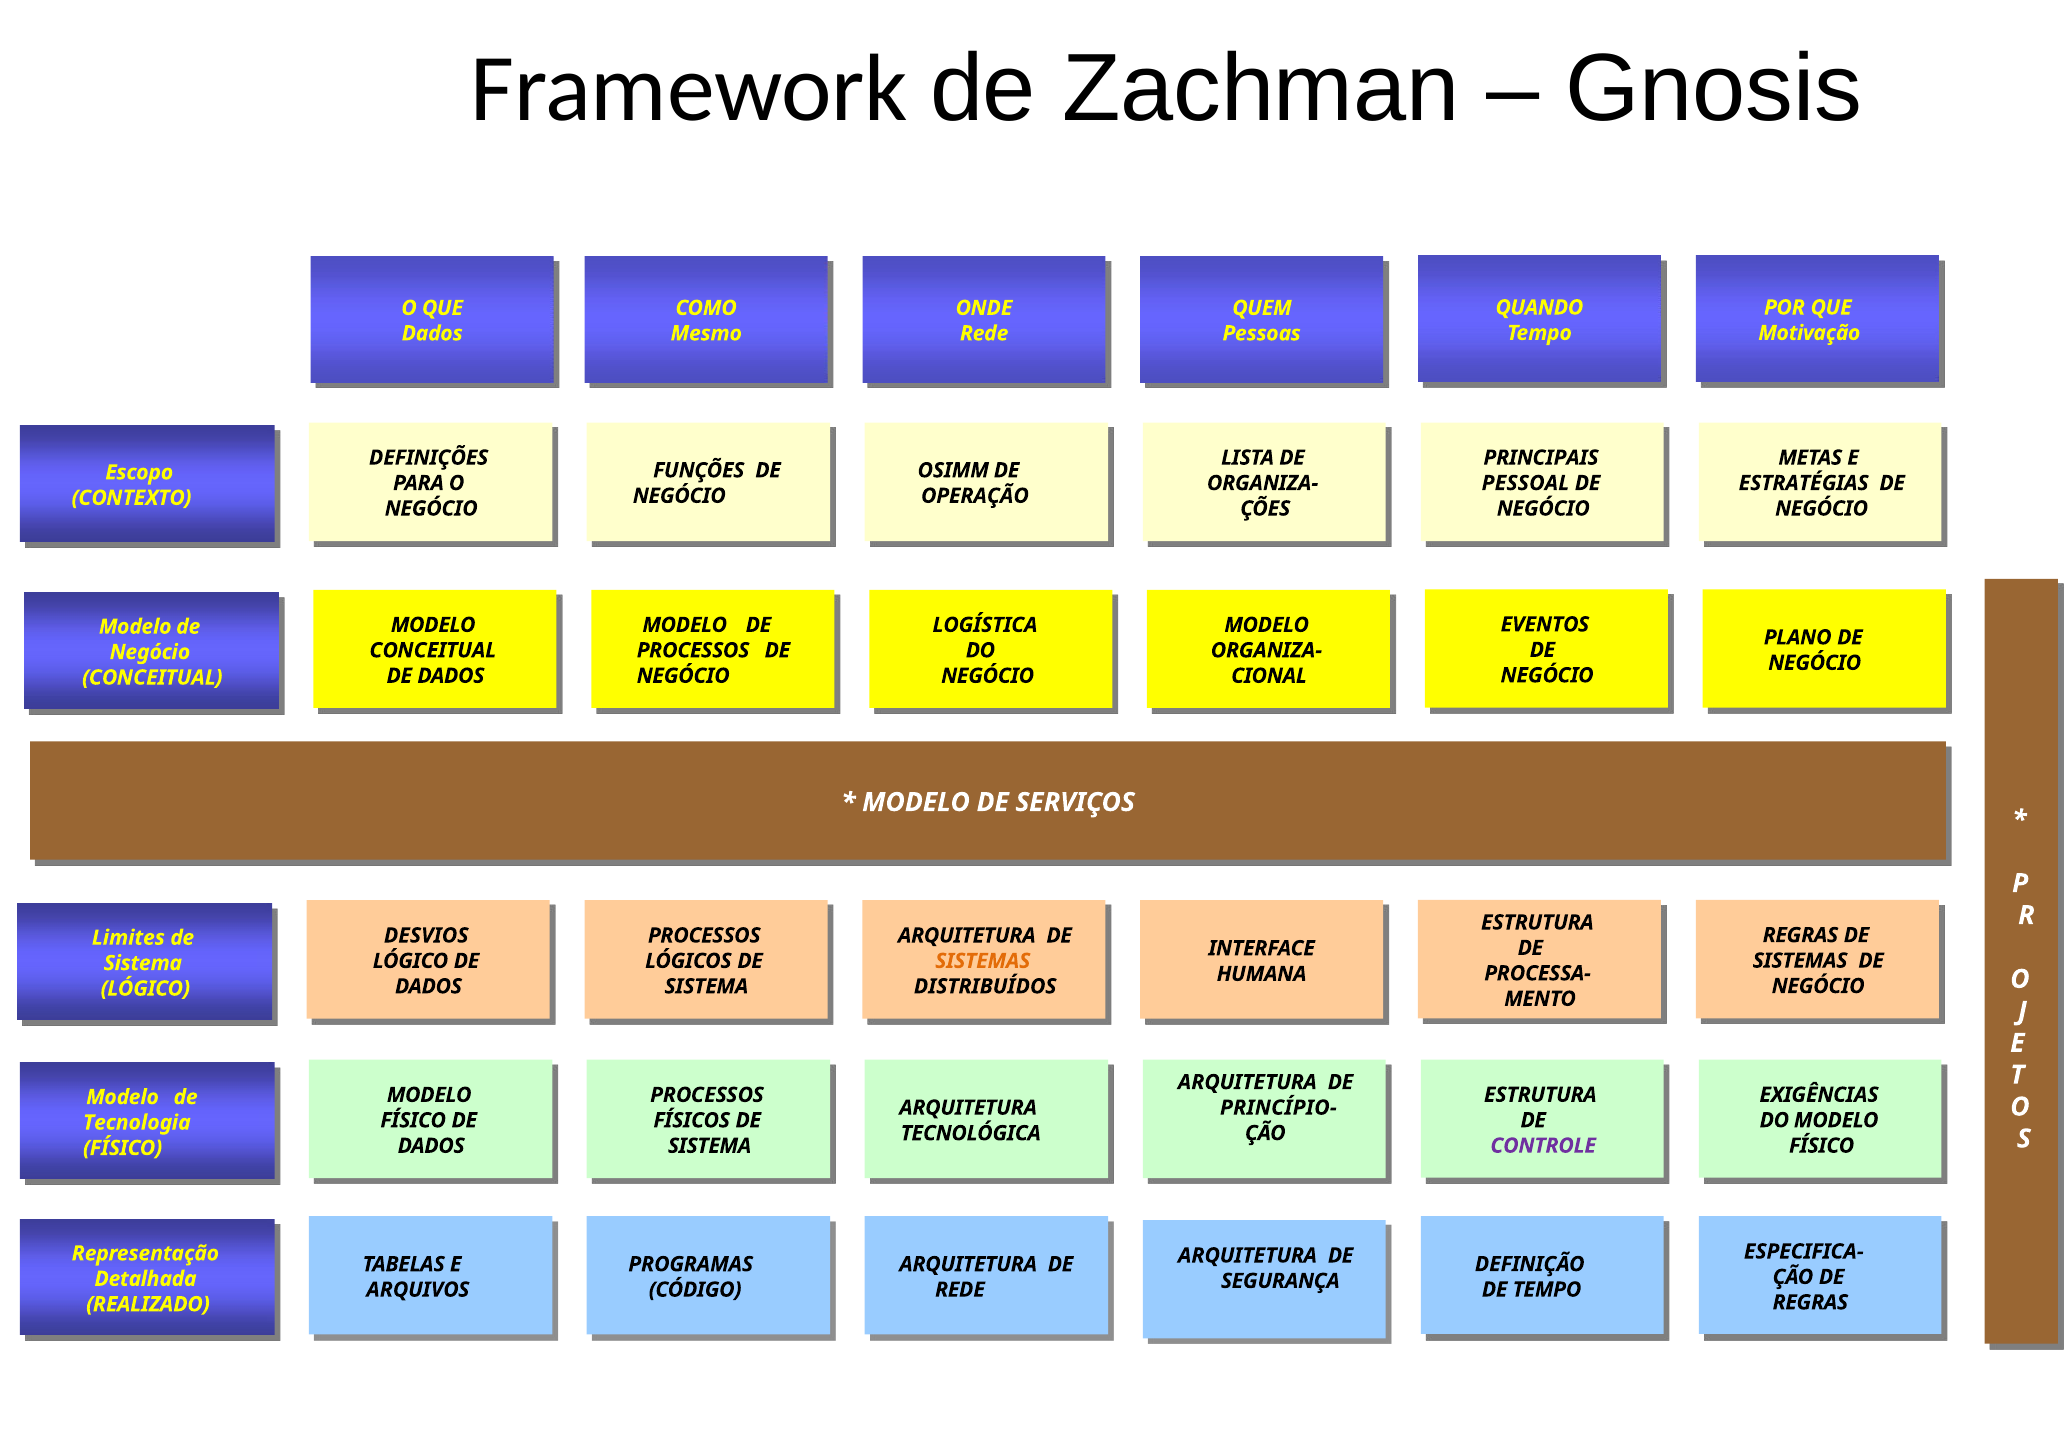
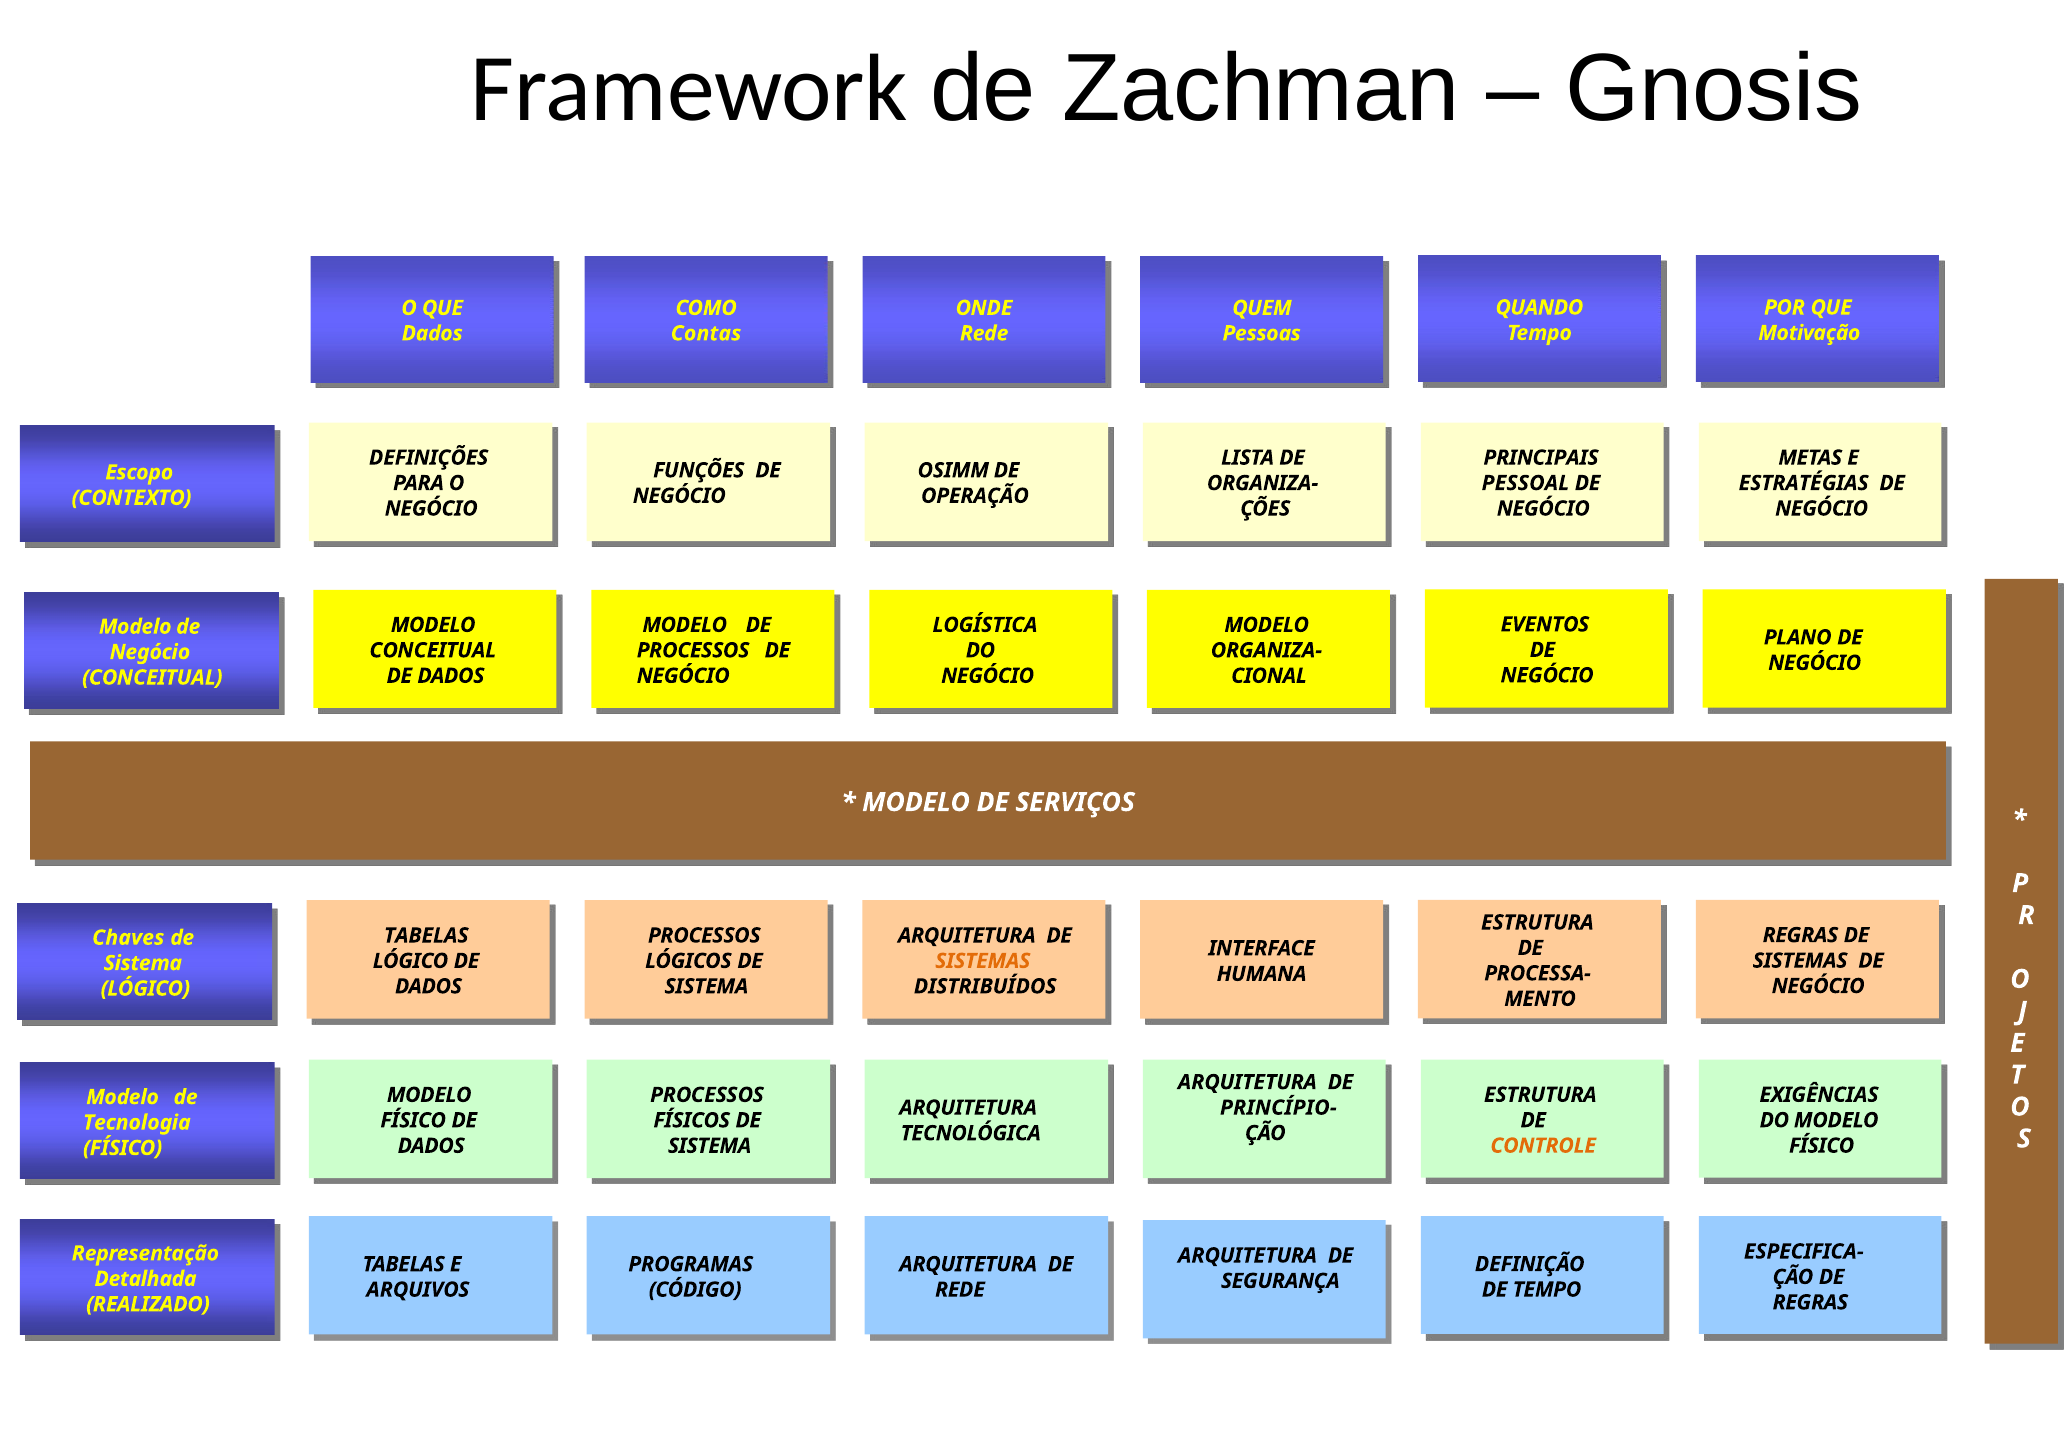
Mesmo: Mesmo -> Contas
DESVIOS at (426, 935): DESVIOS -> TABELAS
Limites: Limites -> Chaves
CONTROLE colour: purple -> orange
